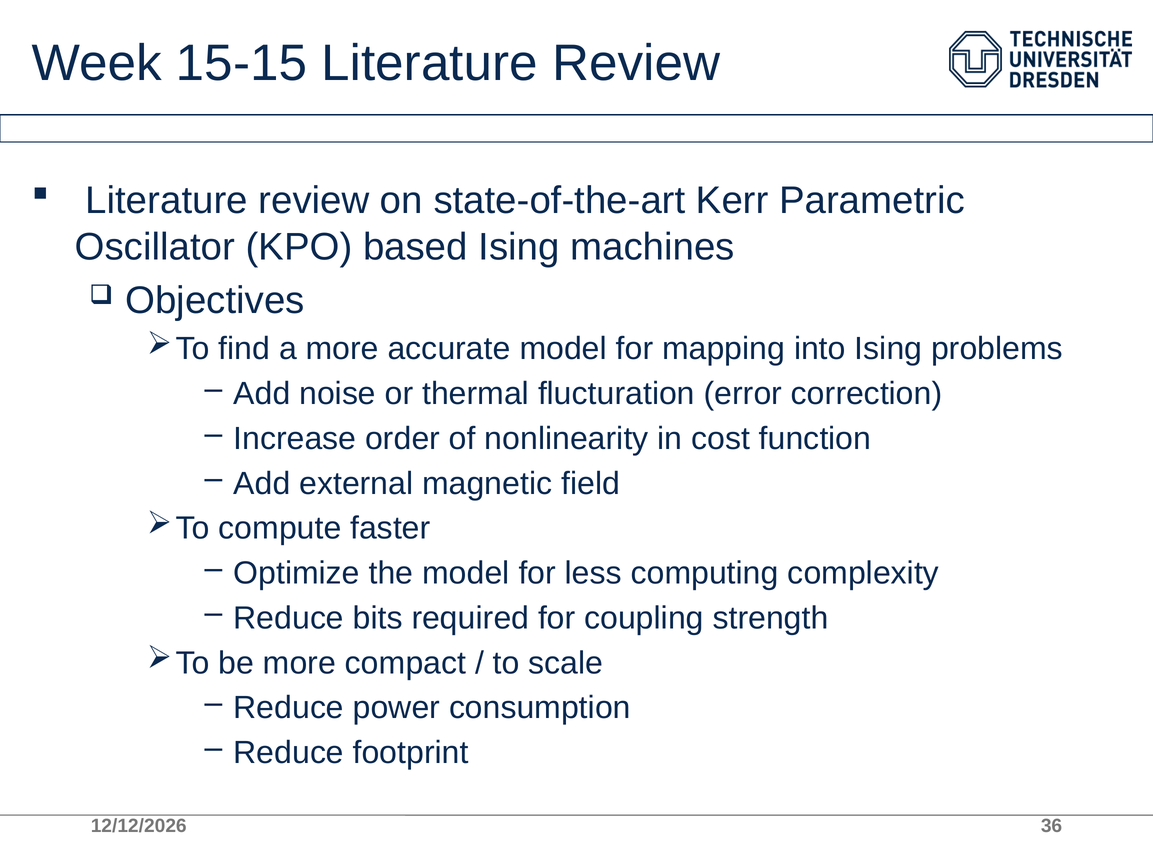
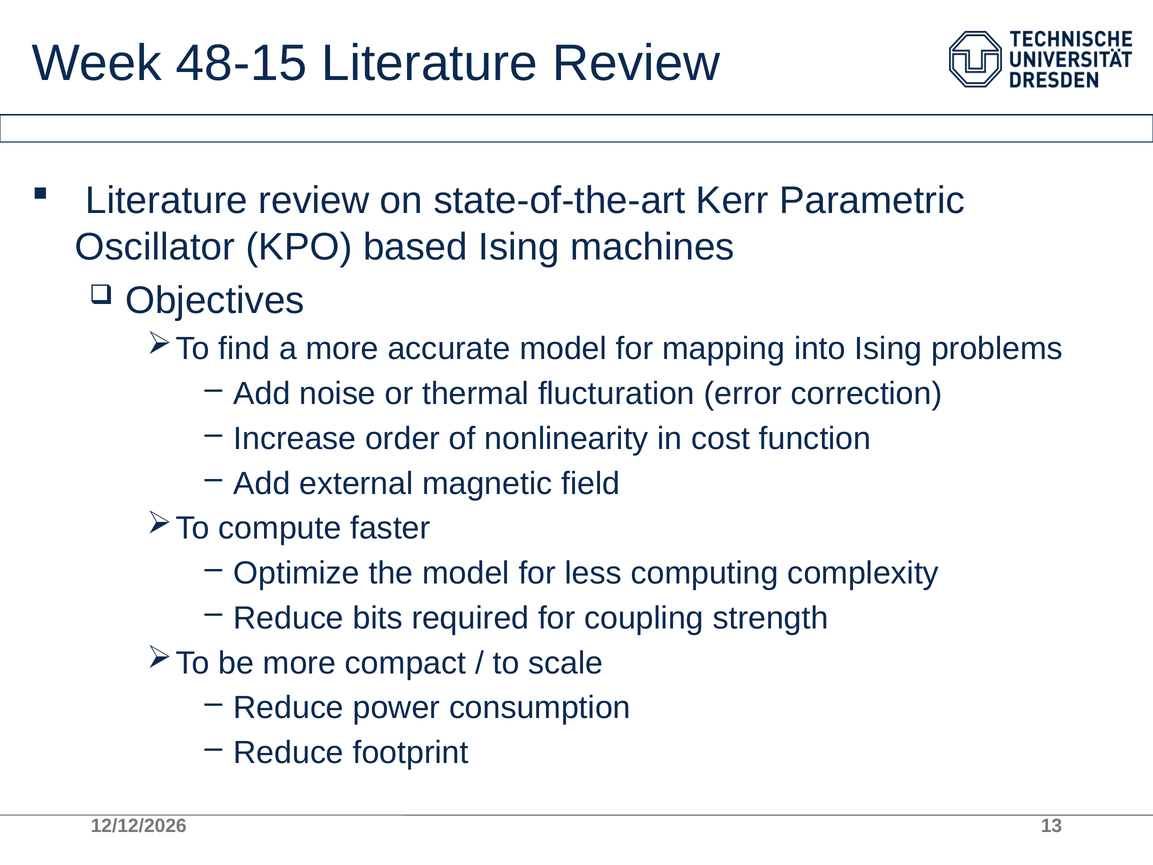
15-15: 15-15 -> 48-15
36: 36 -> 13
